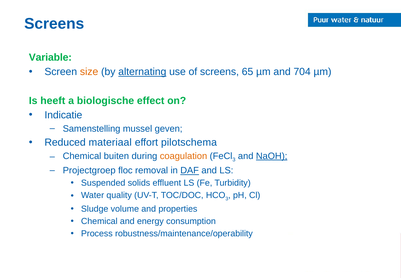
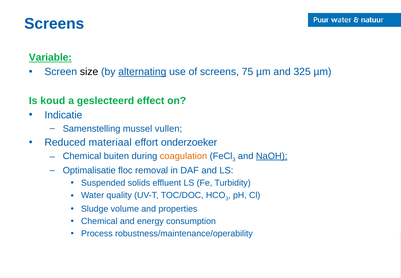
Variable underline: none -> present
size colour: orange -> black
65: 65 -> 75
704: 704 -> 325
heeft: heeft -> koud
biologische: biologische -> geslecteerd
geven: geven -> vullen
pilotschema: pilotschema -> onderzoeker
Projectgroep: Projectgroep -> Optimalisatie
DAF underline: present -> none
